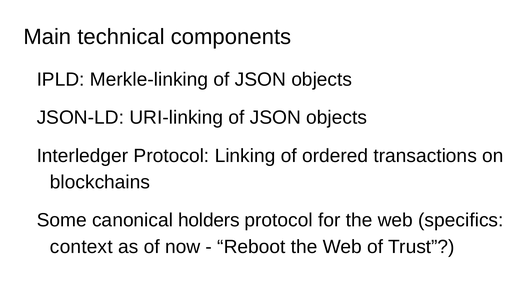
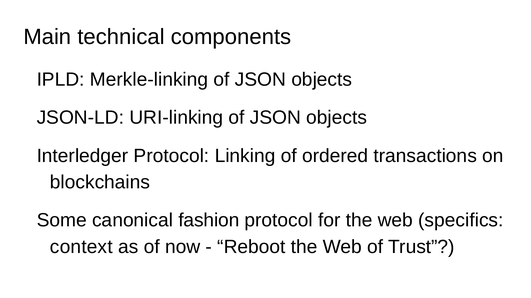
holders: holders -> fashion
